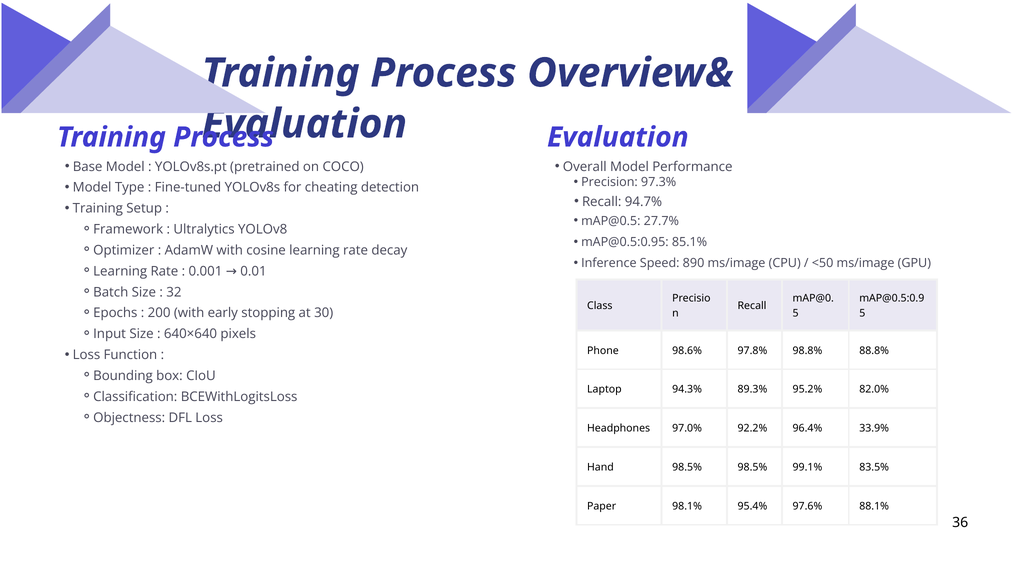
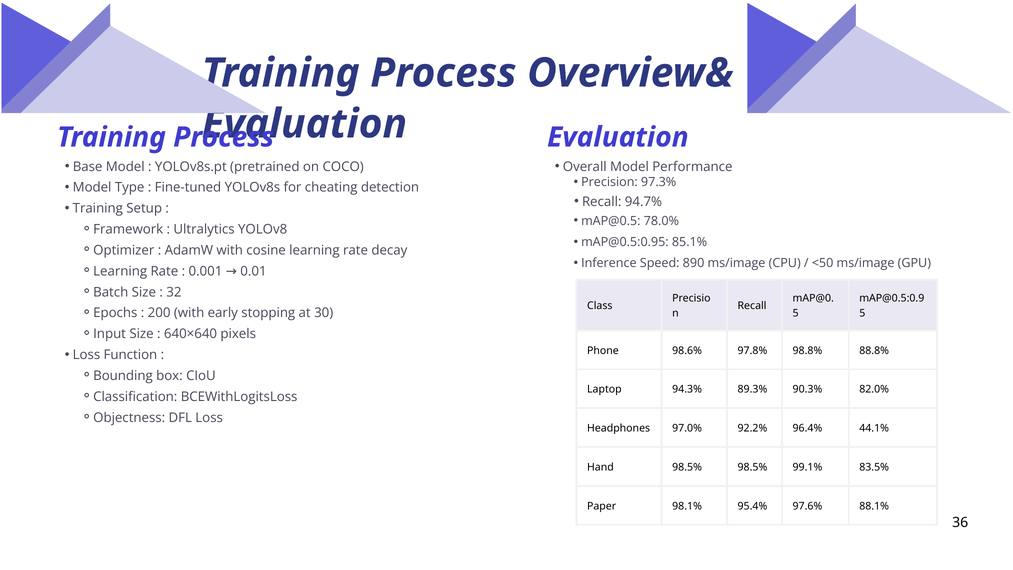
27.7%: 27.7% -> 78.0%
95.2%: 95.2% -> 90.3%
33.9%: 33.9% -> 44.1%
